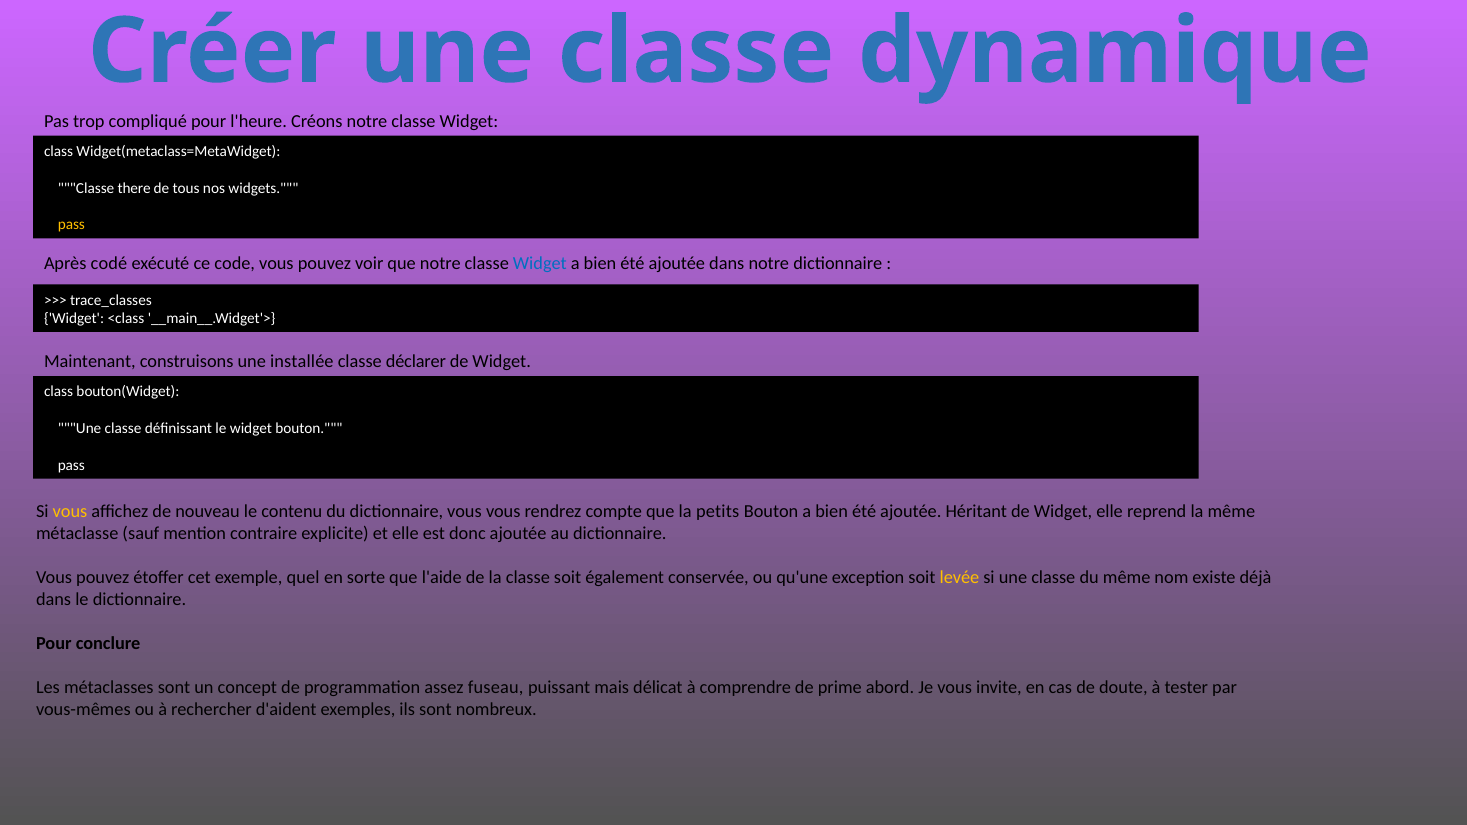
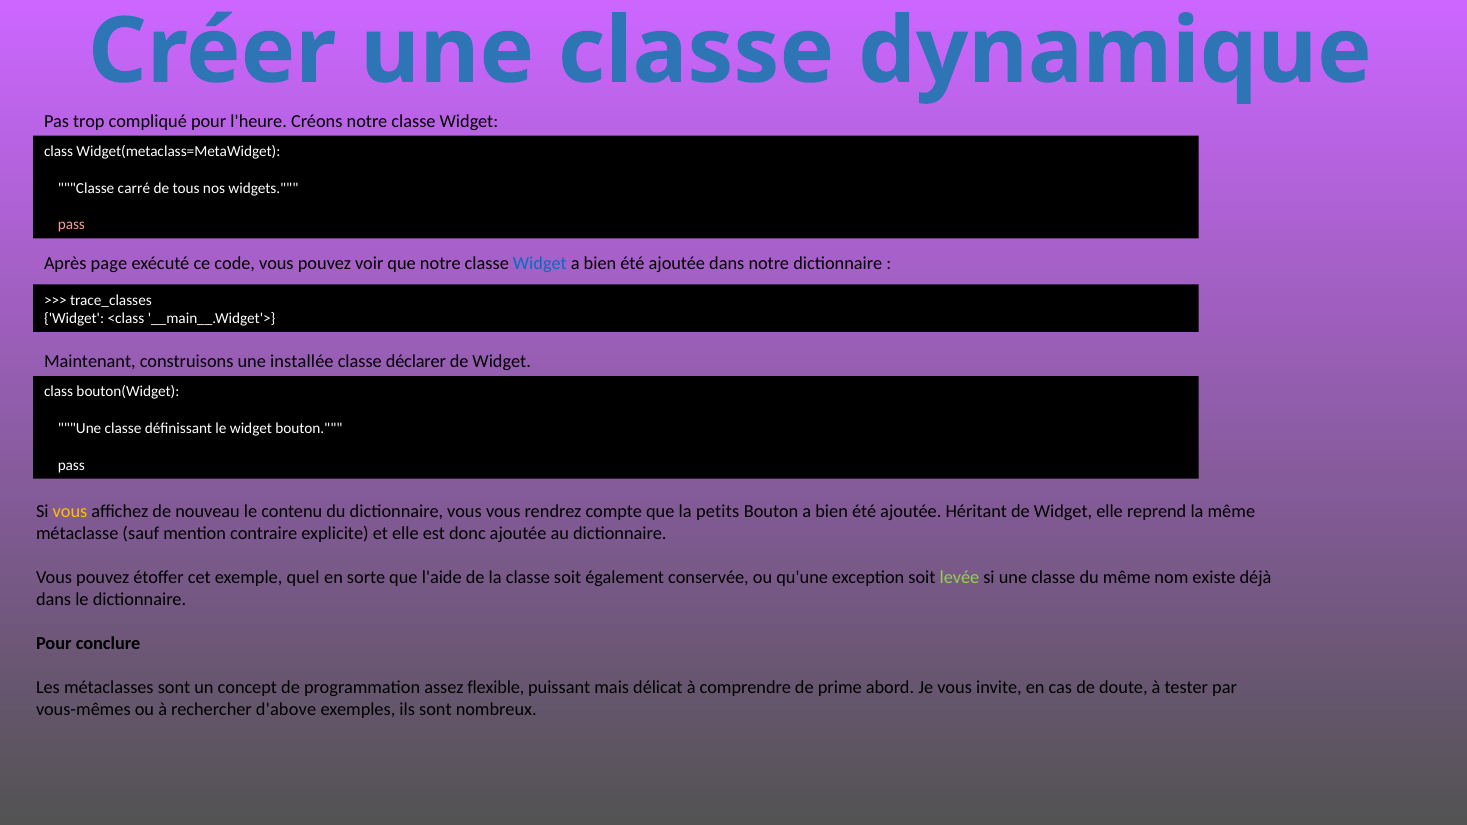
there: there -> carré
pass at (71, 225) colour: yellow -> pink
codé: codé -> page
levée colour: yellow -> light green
fuseau: fuseau -> flexible
d'aident: d'aident -> d'above
